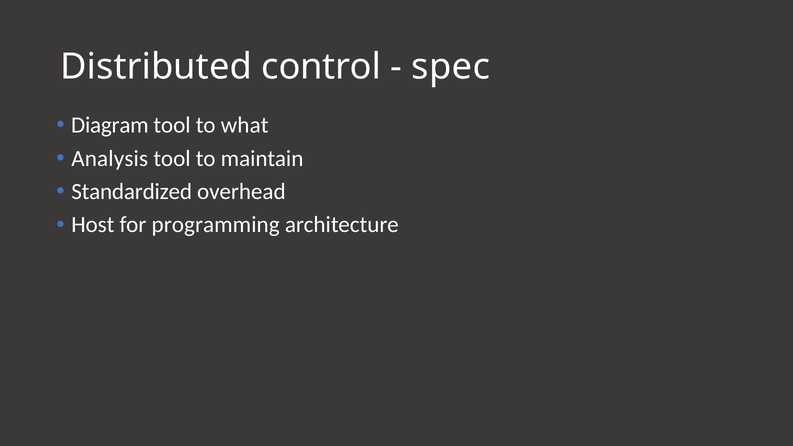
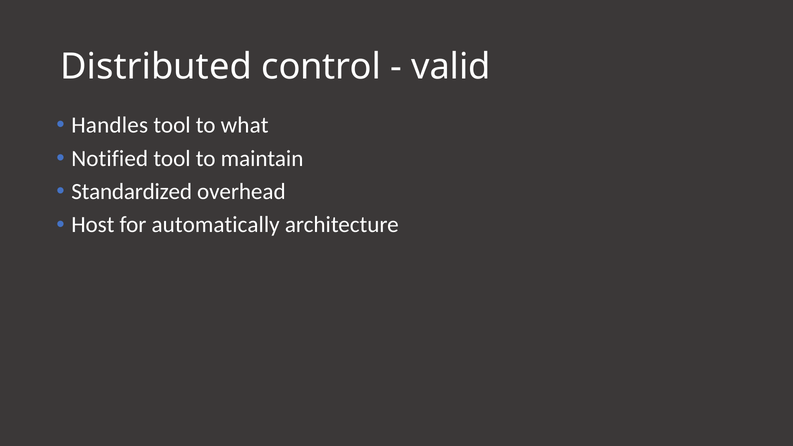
spec: spec -> valid
Diagram: Diagram -> Handles
Analysis: Analysis -> Notified
programming: programming -> automatically
